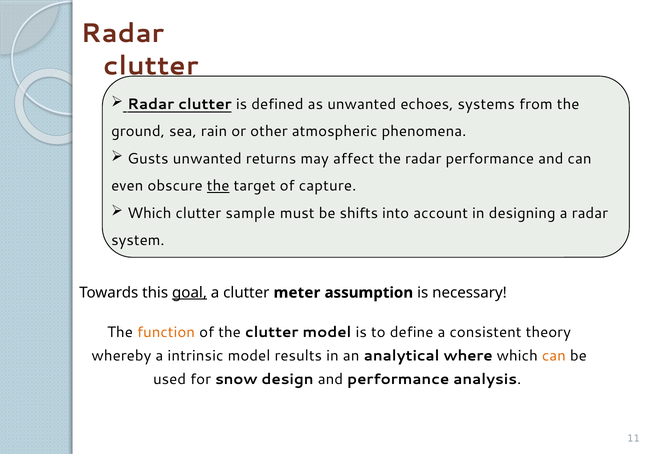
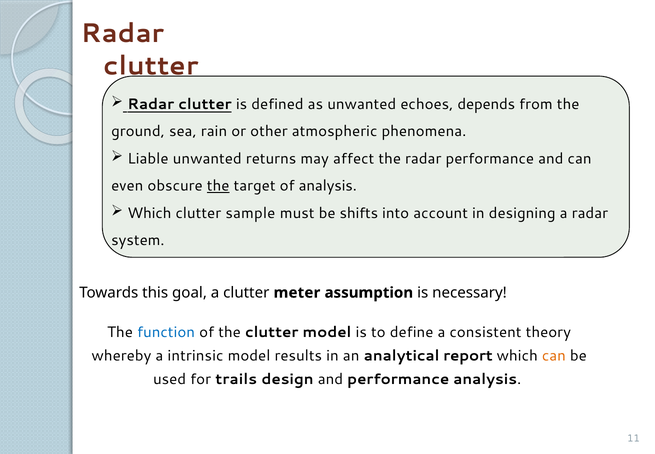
systems: systems -> depends
Gusts: Gusts -> Liable
of capture: capture -> analysis
goal underline: present -> none
function colour: orange -> blue
where: where -> report
snow: snow -> trails
